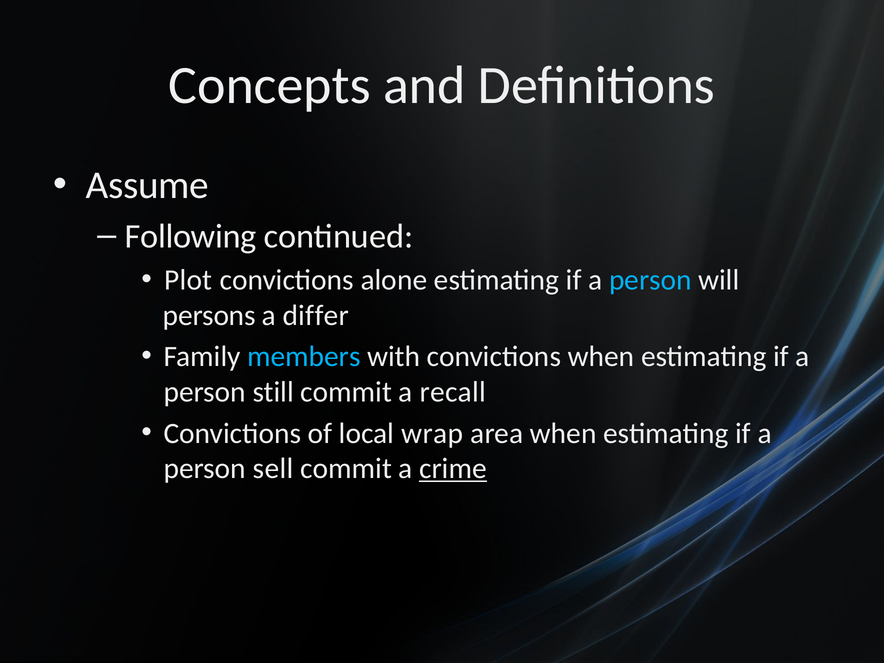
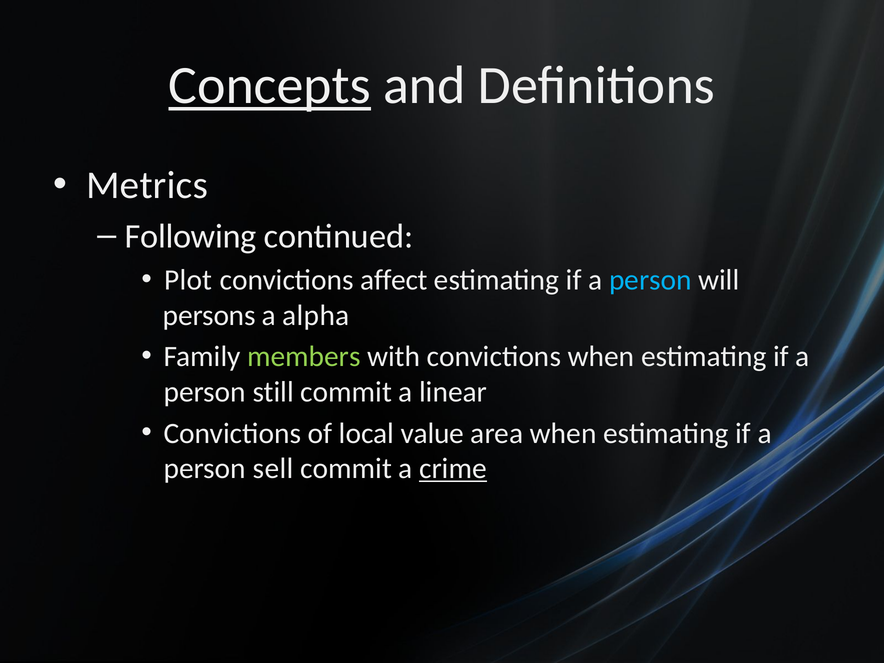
Concepts underline: none -> present
Assume: Assume -> Metrics
alone: alone -> affect
differ: differ -> alpha
members colour: light blue -> light green
recall: recall -> linear
wrap: wrap -> value
